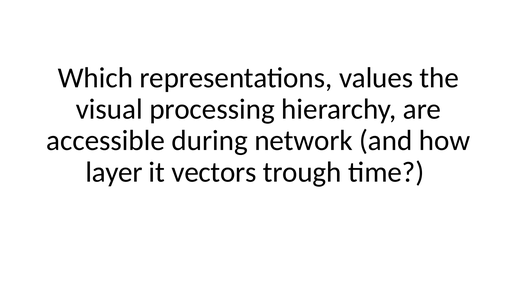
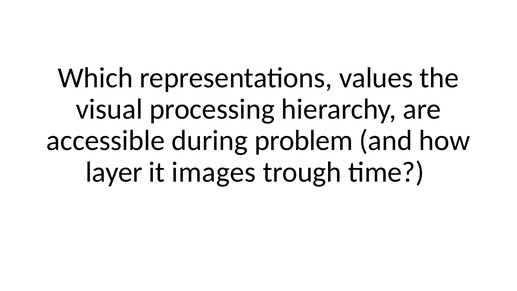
network: network -> problem
vectors: vectors -> images
